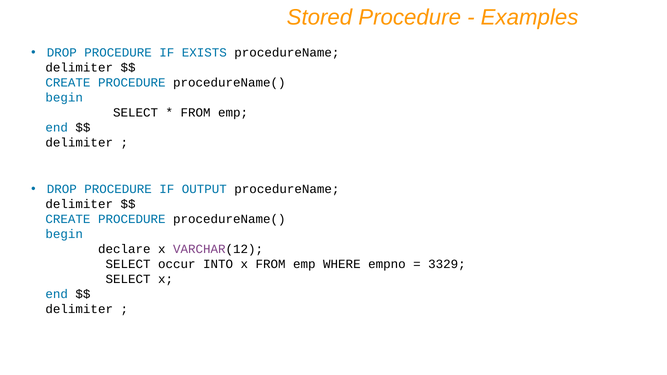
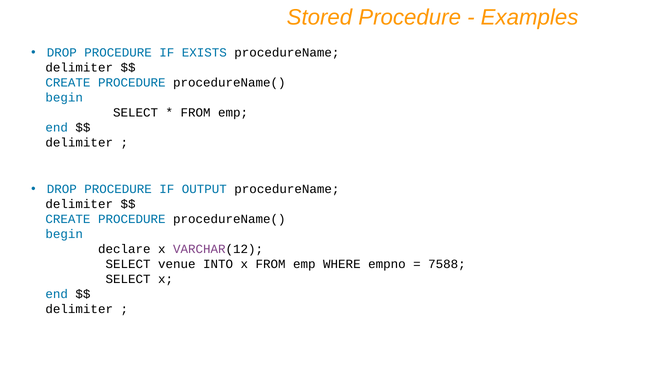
occur: occur -> venue
3329: 3329 -> 7588
